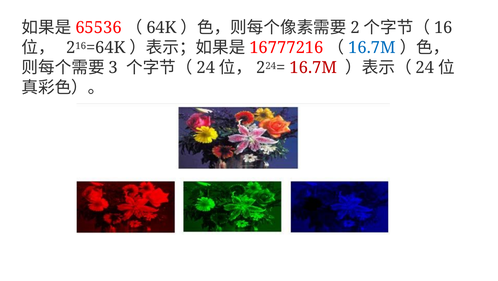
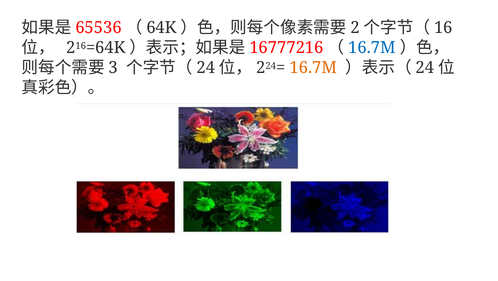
16.7M at (313, 68) colour: red -> orange
